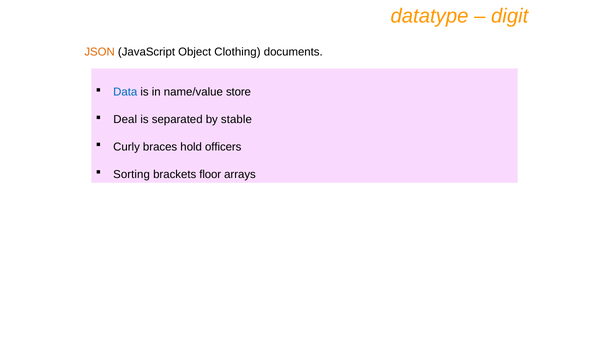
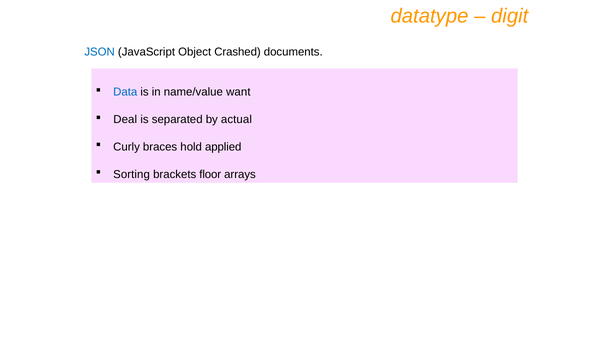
JSON colour: orange -> blue
Clothing: Clothing -> Crashed
store: store -> want
stable: stable -> actual
officers: officers -> applied
